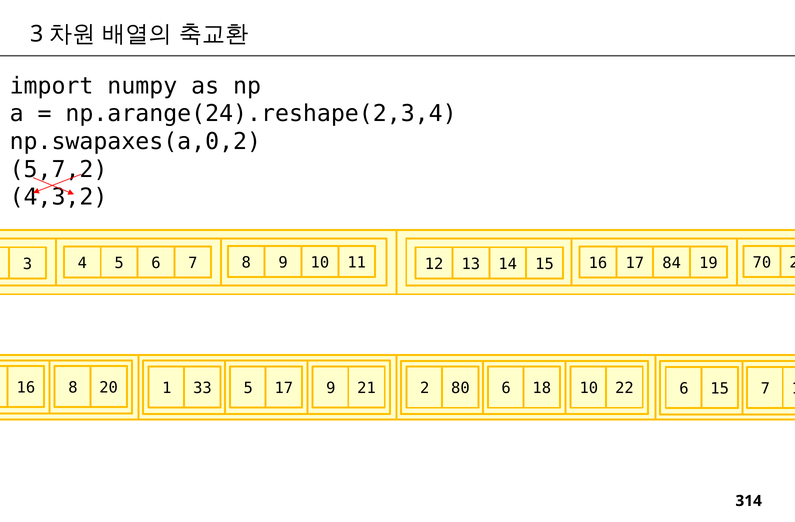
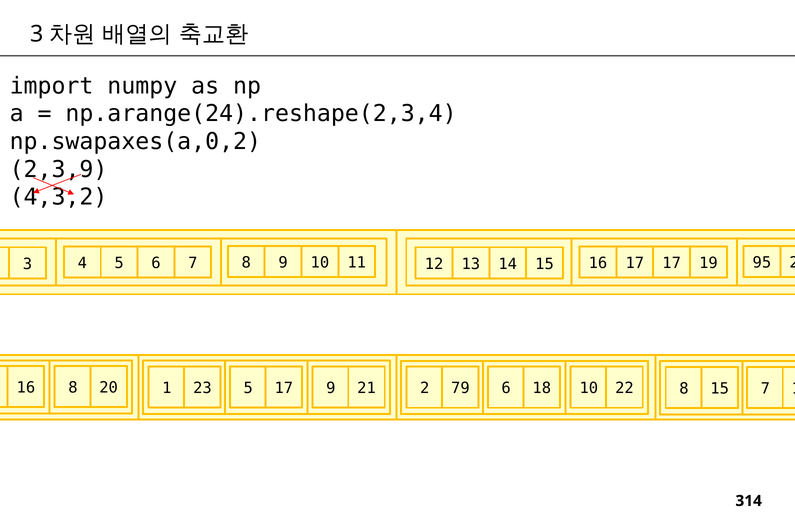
5,7,2: 5,7,2 -> 2,3,9
17 84: 84 -> 17
70: 70 -> 95
33: 33 -> 23
80: 80 -> 79
22 6: 6 -> 8
